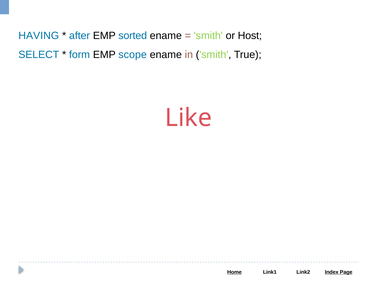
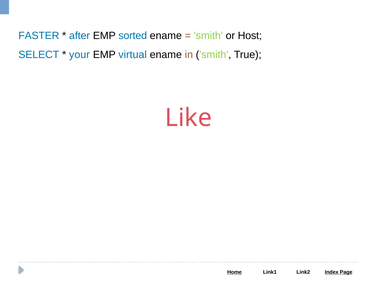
HAVING: HAVING -> FASTER
form: form -> your
scope: scope -> virtual
